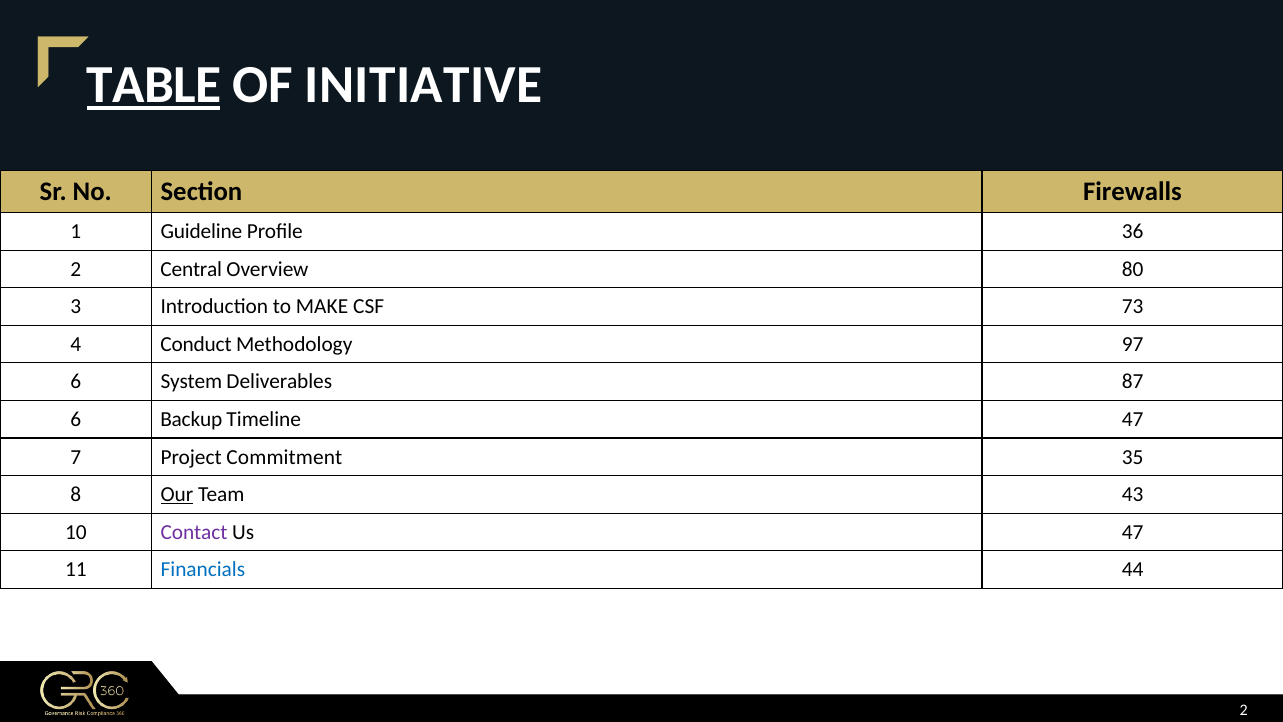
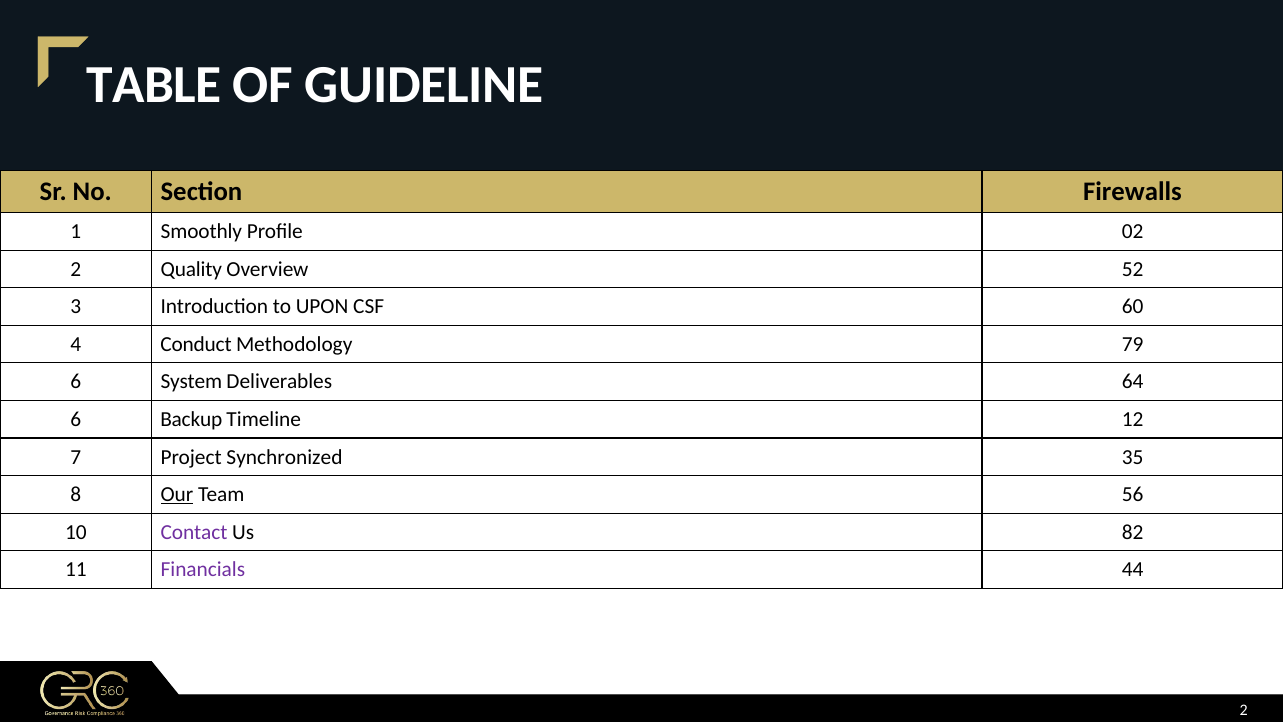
TABLE underline: present -> none
INITIATIVE: INITIATIVE -> GUIDELINE
Guideline: Guideline -> Smoothly
36: 36 -> 02
Central: Central -> Quality
80: 80 -> 52
MAKE: MAKE -> UPON
73: 73 -> 60
97: 97 -> 79
87: 87 -> 64
Timeline 47: 47 -> 12
Commitment: Commitment -> Synchronized
43: 43 -> 56
Us 47: 47 -> 82
Financials colour: blue -> purple
